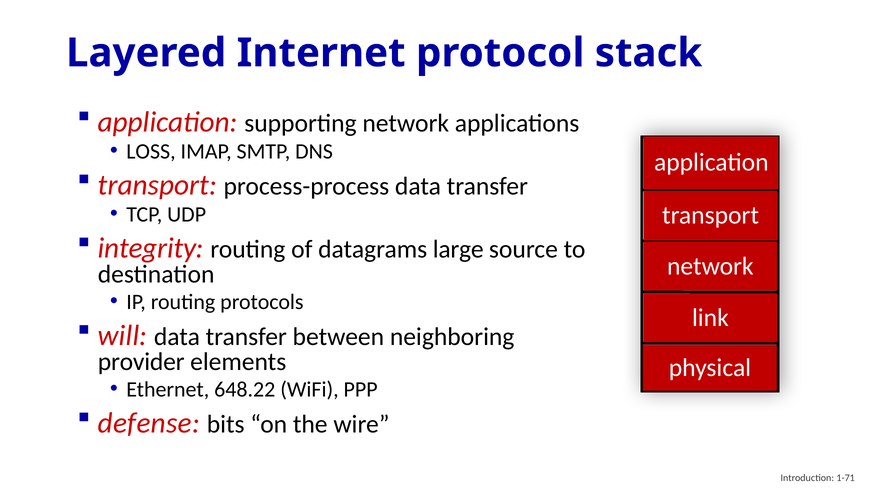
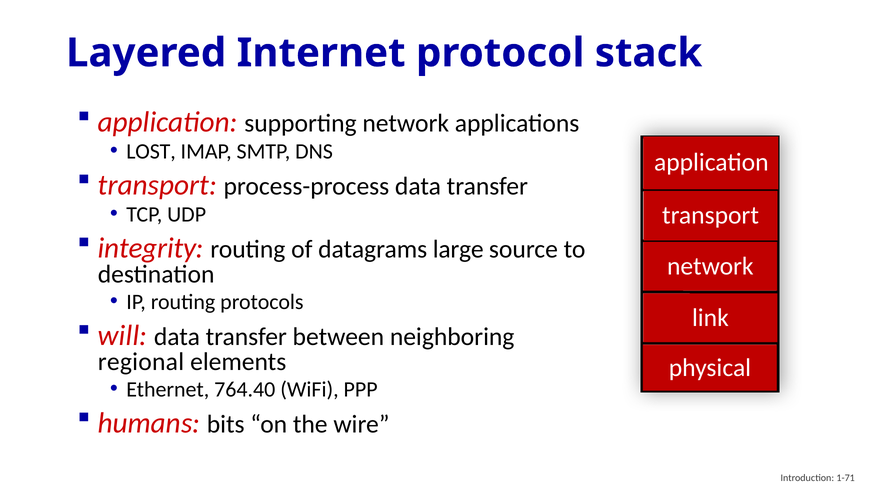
LOSS: LOSS -> LOST
provider: provider -> regional
648.22: 648.22 -> 764.40
defense: defense -> humans
